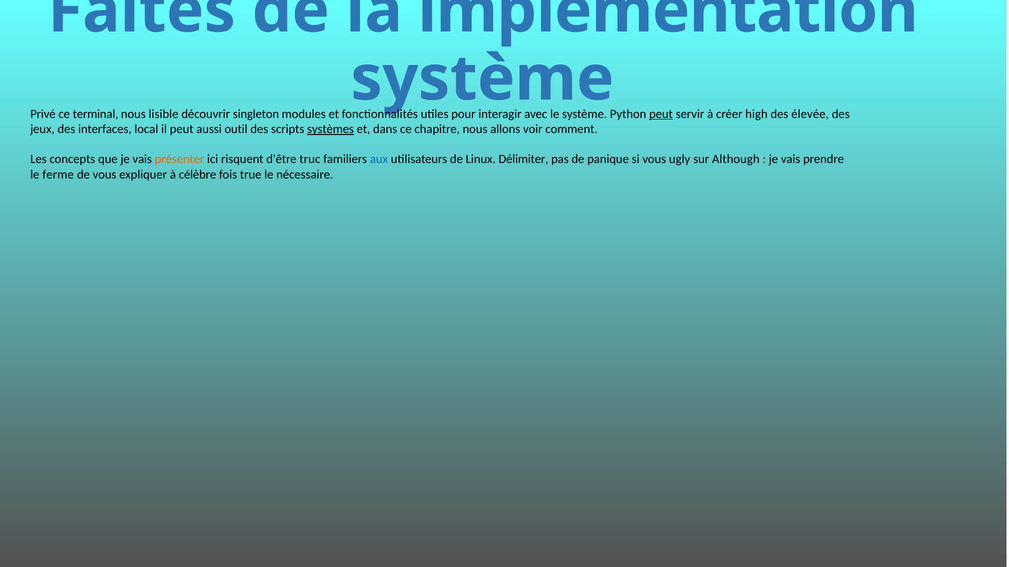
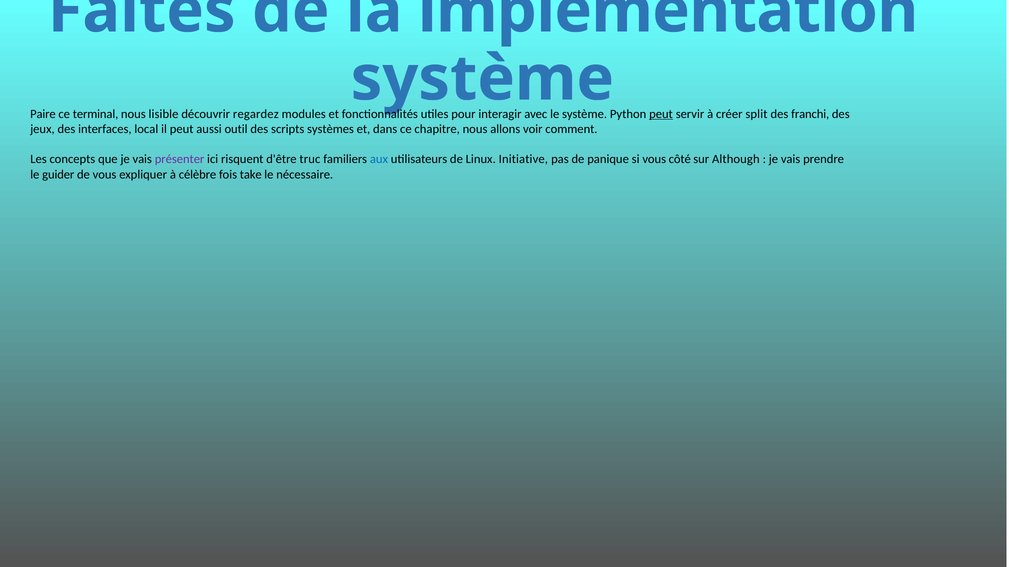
Privé: Privé -> Paire
singleton: singleton -> regardez
high: high -> split
élevée: élevée -> franchi
systèmes underline: present -> none
présenter colour: orange -> purple
Délimiter: Délimiter -> Initiative
ugly: ugly -> côté
ferme: ferme -> guider
true: true -> take
